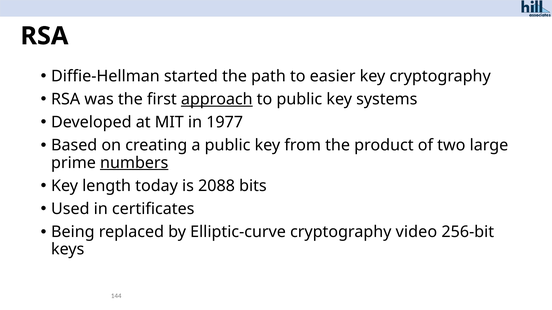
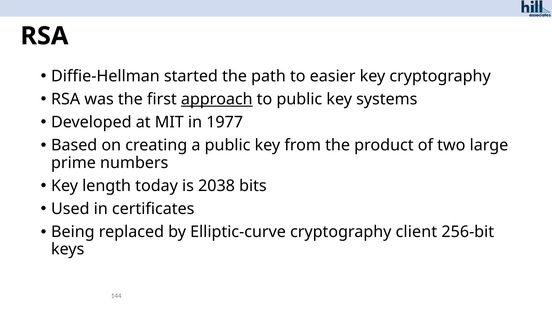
numbers underline: present -> none
2088: 2088 -> 2038
video: video -> client
